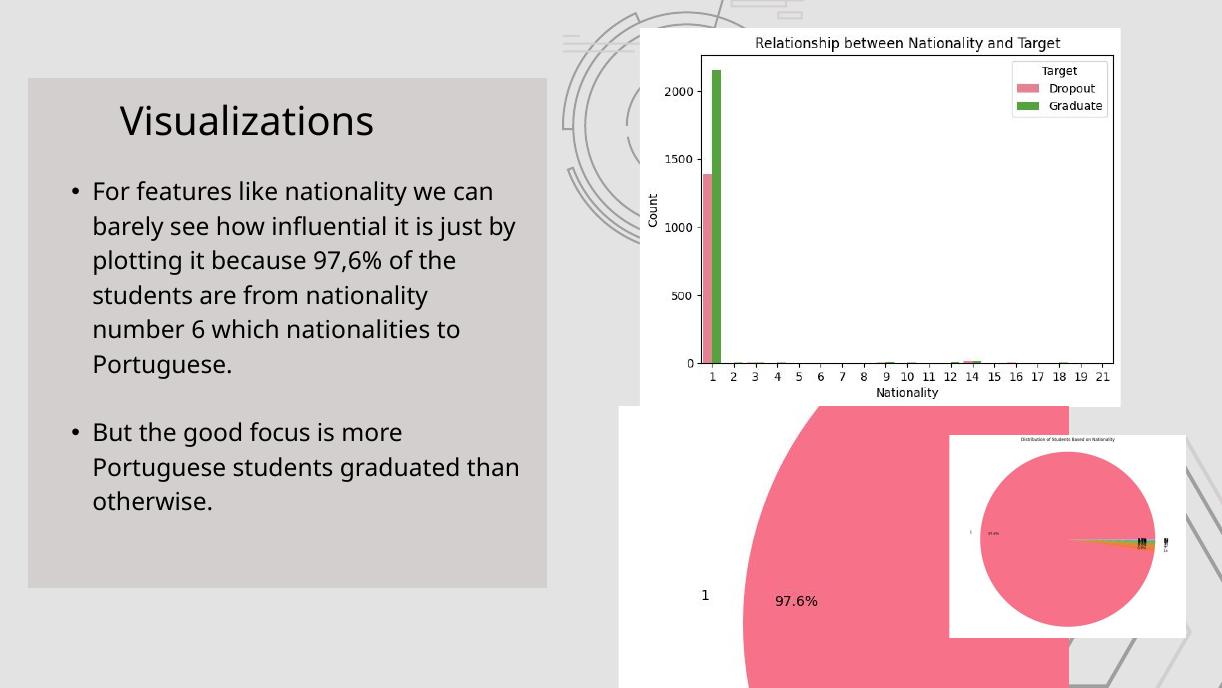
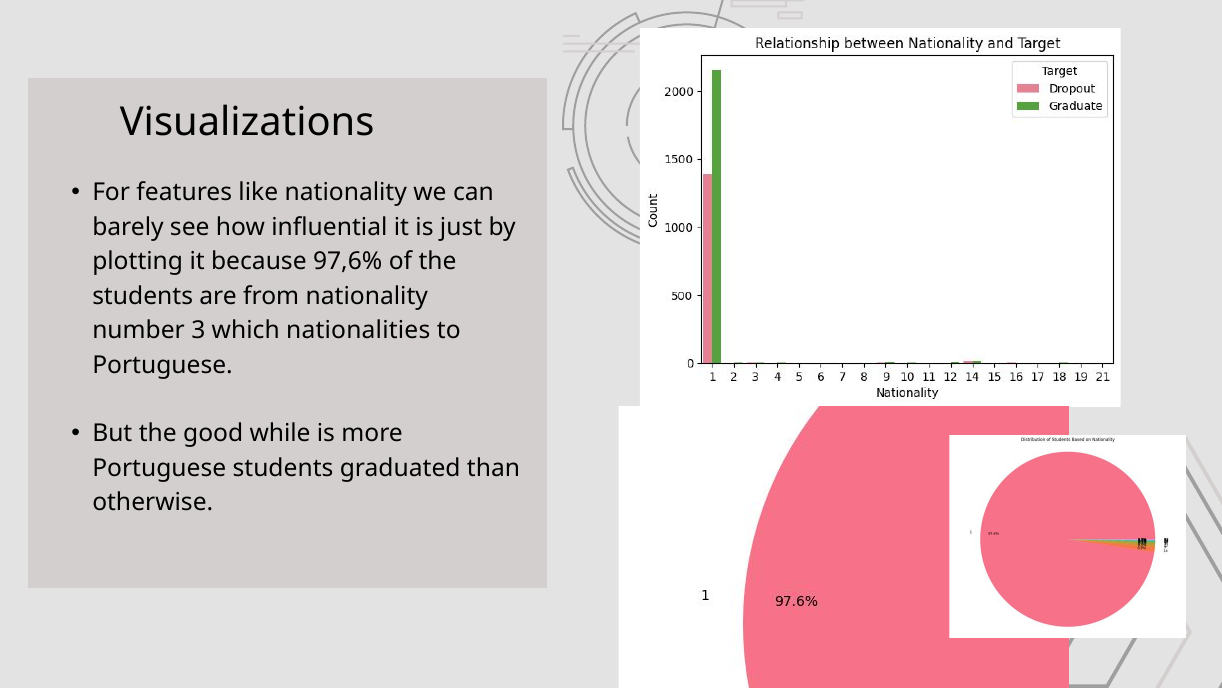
6: 6 -> 3
focus: focus -> while
